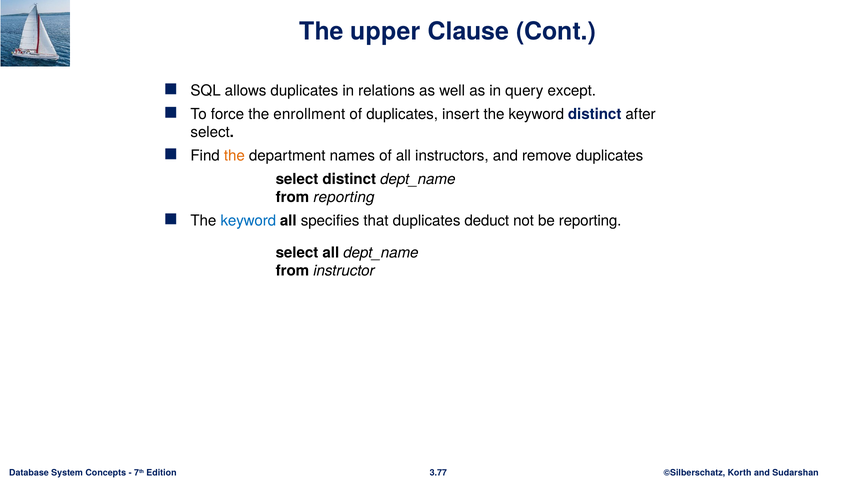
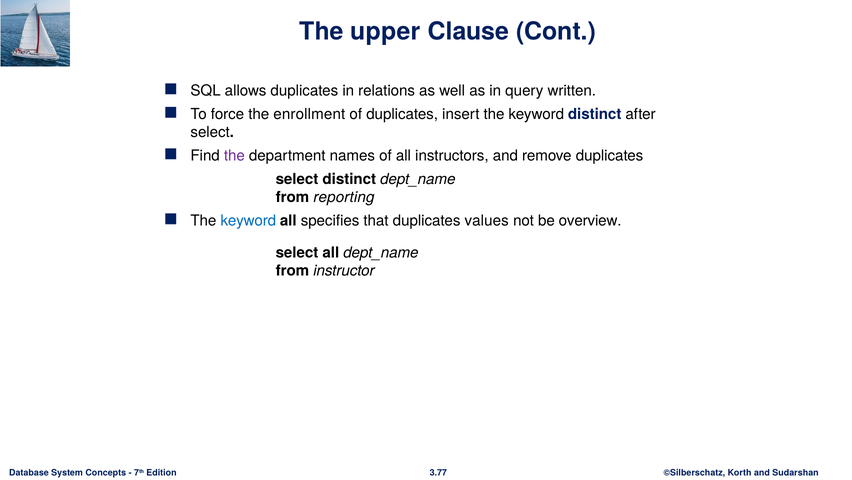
except: except -> written
the at (234, 155) colour: orange -> purple
deduct: deduct -> values
be reporting: reporting -> overview
